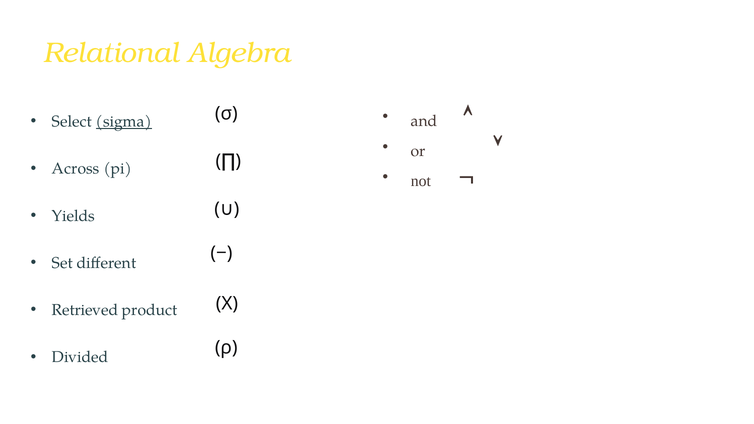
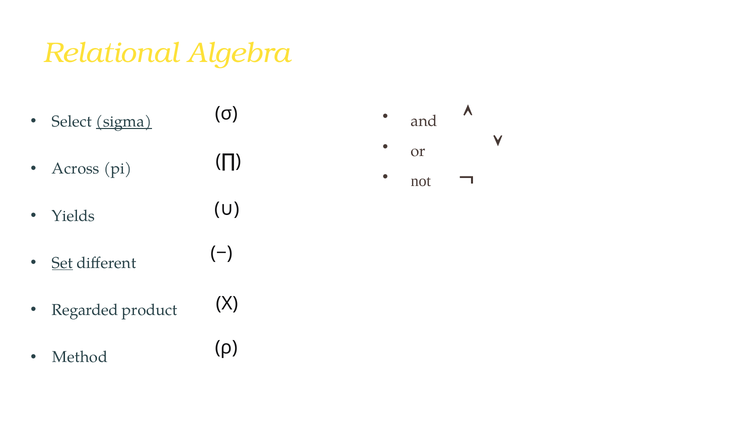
Set underline: none -> present
Retrieved: Retrieved -> Regarded
Divided: Divided -> Method
